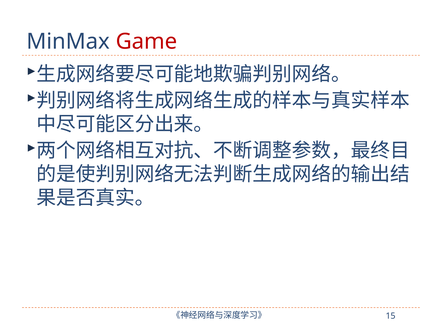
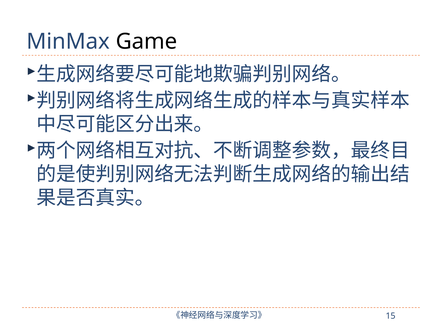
Game colour: red -> black
